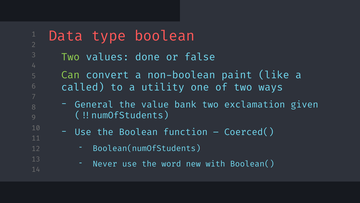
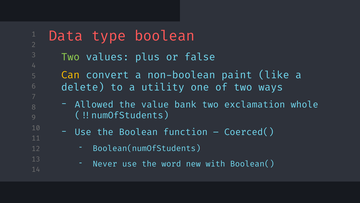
done: done -> plus
Can colour: light green -> yellow
called: called -> delete
General: General -> Allowed
given: given -> whole
